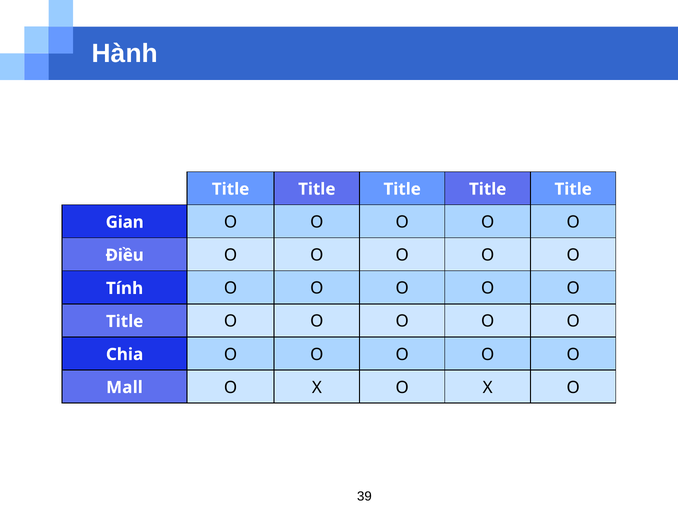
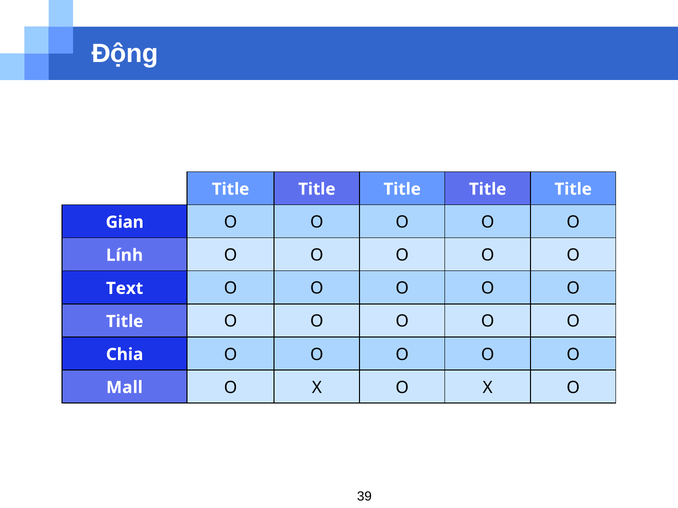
Hành: Hành -> Động
Điều: Điều -> Lính
Tính: Tính -> Text
